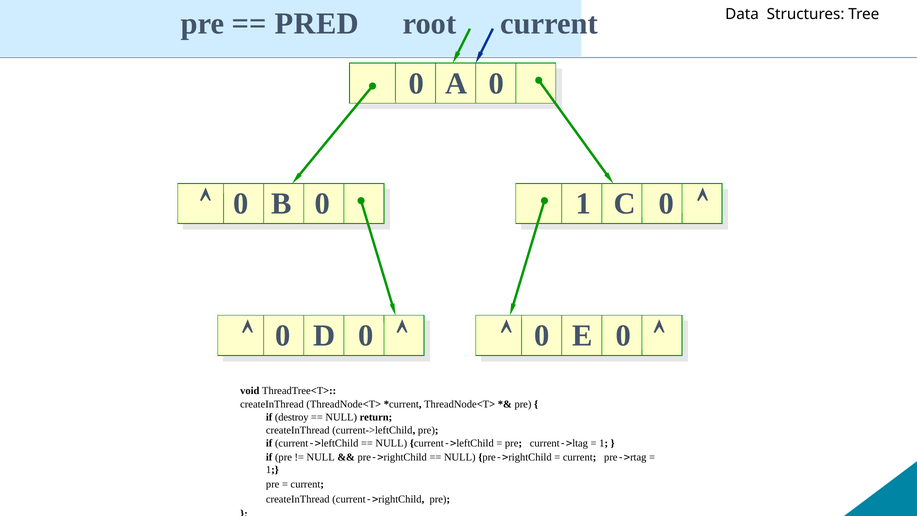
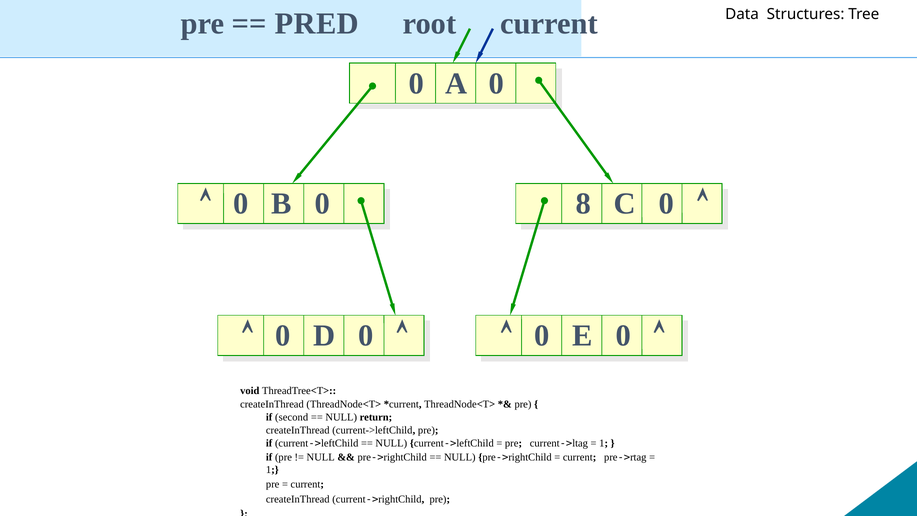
0 1: 1 -> 8
destroy: destroy -> second
